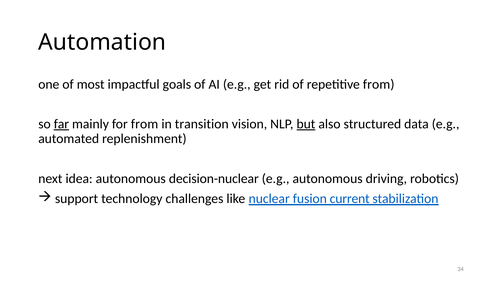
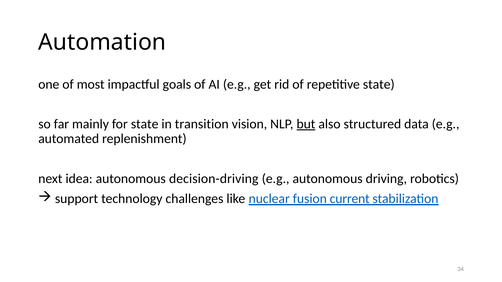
repetitive from: from -> state
far underline: present -> none
for from: from -> state
decision-nuclear: decision-nuclear -> decision-driving
